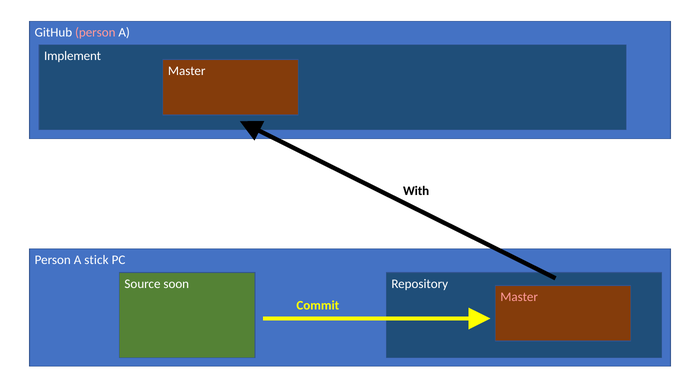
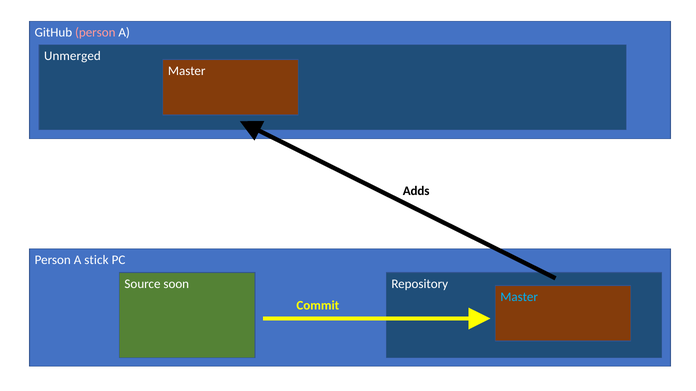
Implement: Implement -> Unmerged
With: With -> Adds
Master at (519, 297) colour: pink -> light blue
